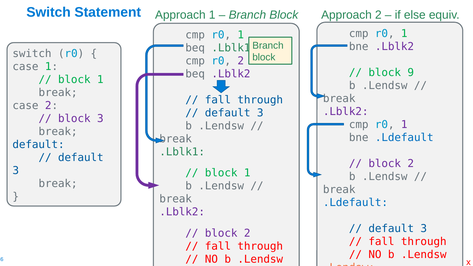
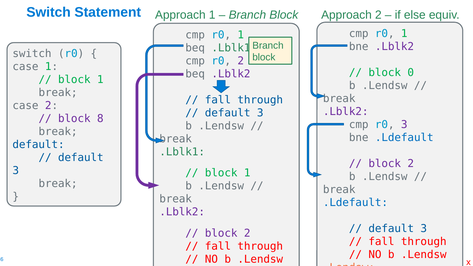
9: 9 -> 0
block 3: 3 -> 8
1 at (404, 125): 1 -> 3
